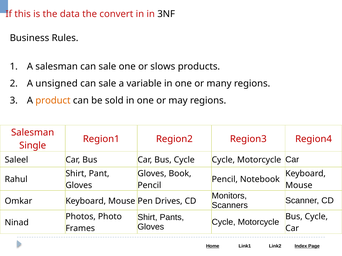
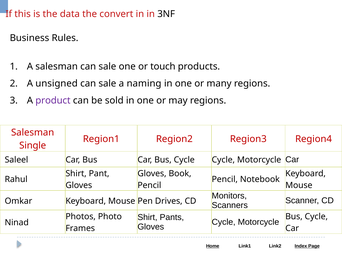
slows: slows -> touch
variable: variable -> naming
product colour: orange -> purple
